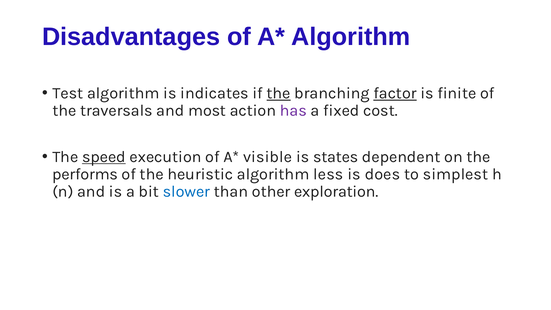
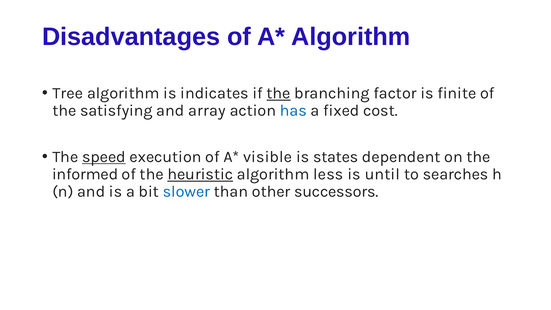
Test: Test -> Tree
factor underline: present -> none
traversals: traversals -> satisfying
most: most -> array
has colour: purple -> blue
performs: performs -> informed
heuristic underline: none -> present
does: does -> until
simplest: simplest -> searches
exploration: exploration -> successors
